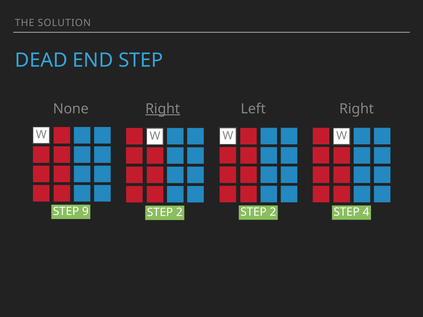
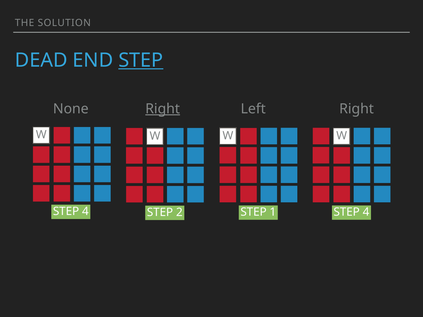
STEP at (141, 60) underline: none -> present
9 at (85, 212): 9 -> 4
2 at (273, 212): 2 -> 1
